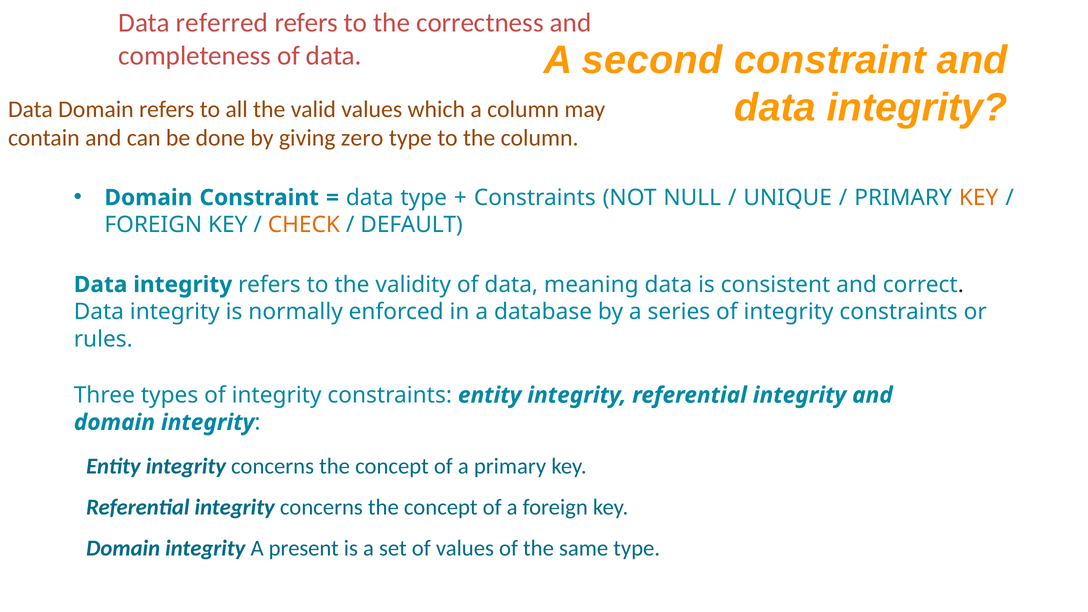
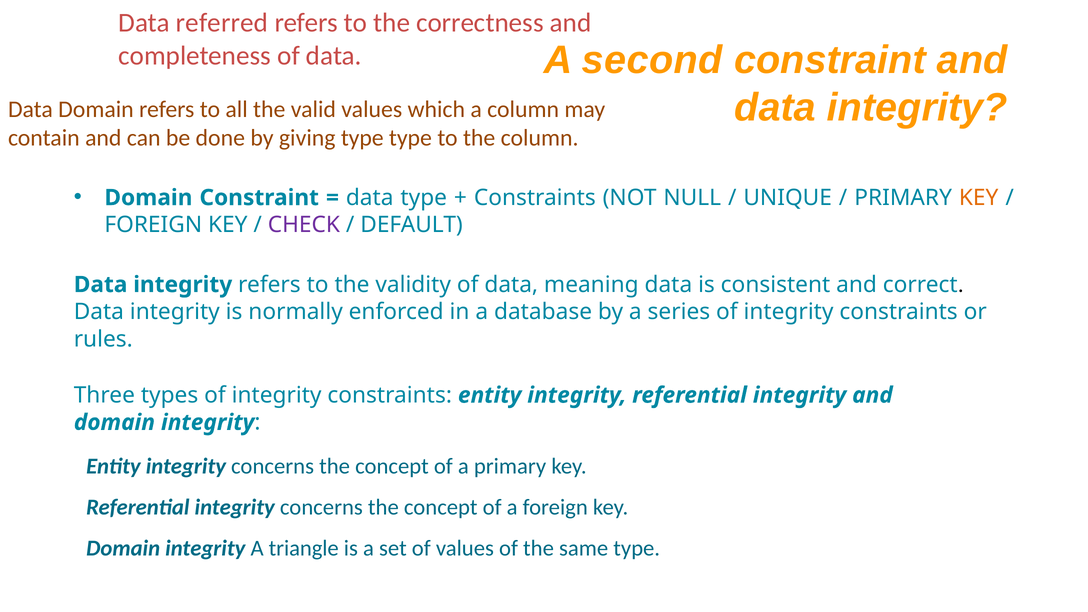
giving zero: zero -> type
CHECK colour: orange -> purple
present: present -> triangle
